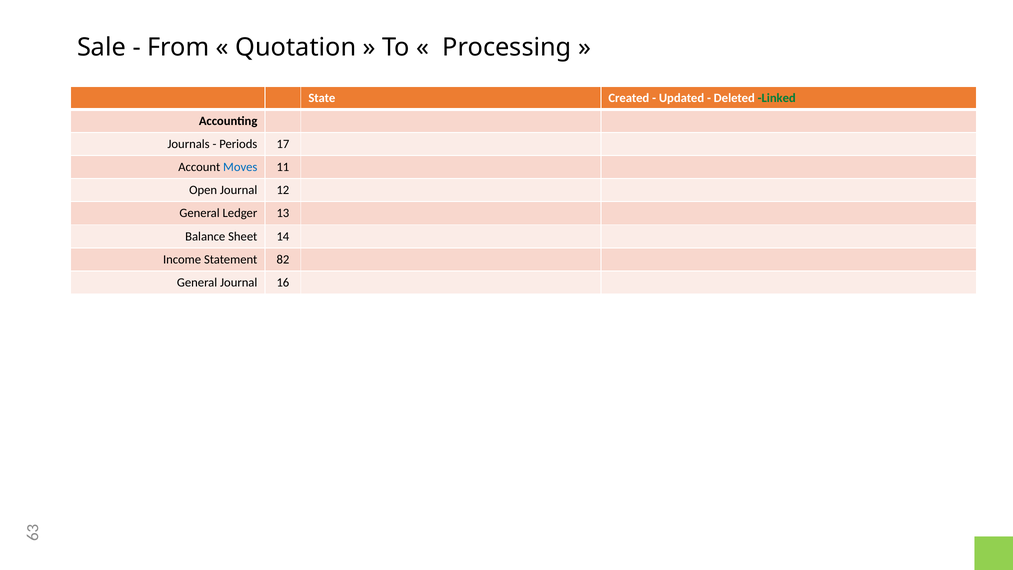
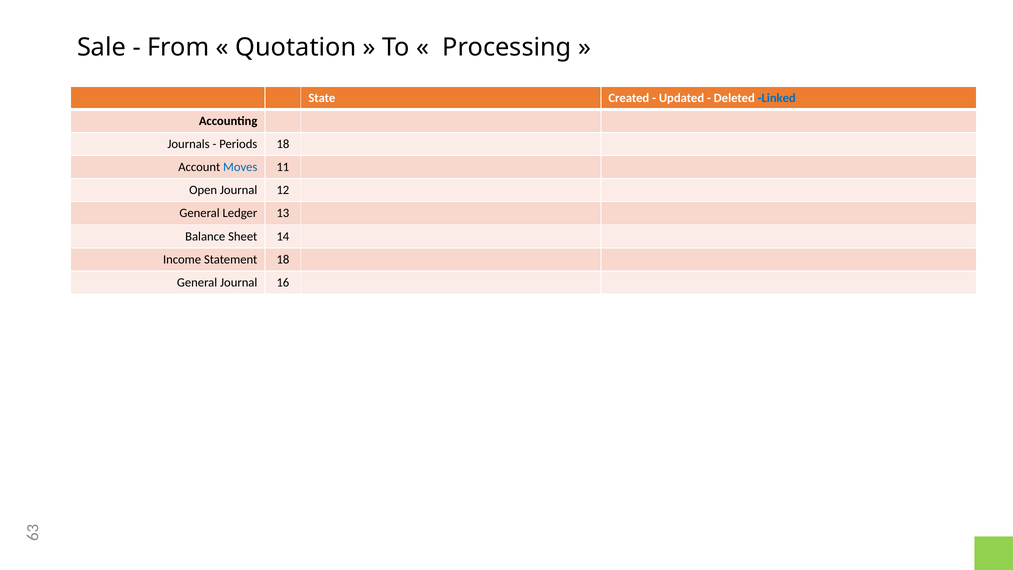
Linked colour: green -> blue
Periods 17: 17 -> 18
Statement 82: 82 -> 18
